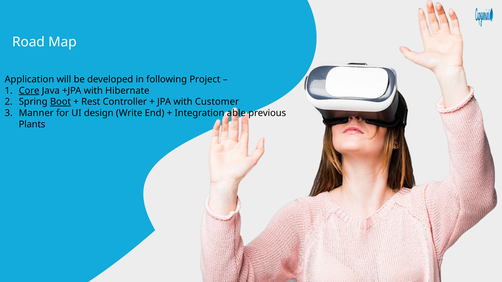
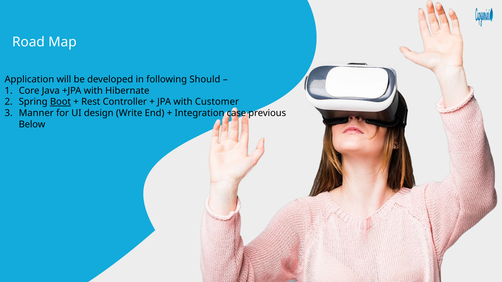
Project: Project -> Should
Core underline: present -> none
able: able -> case
Plants: Plants -> Below
